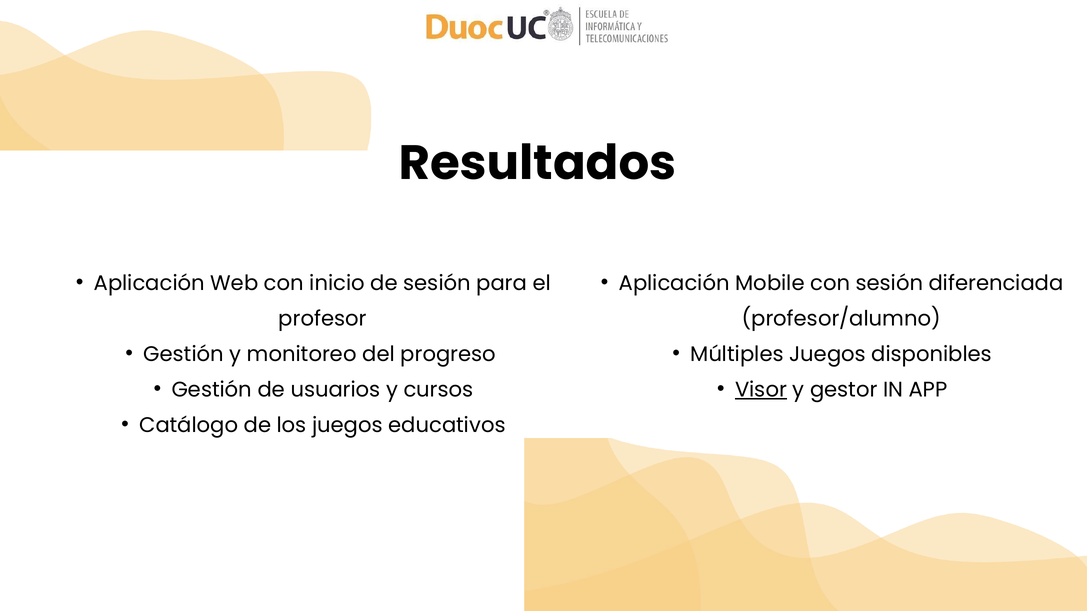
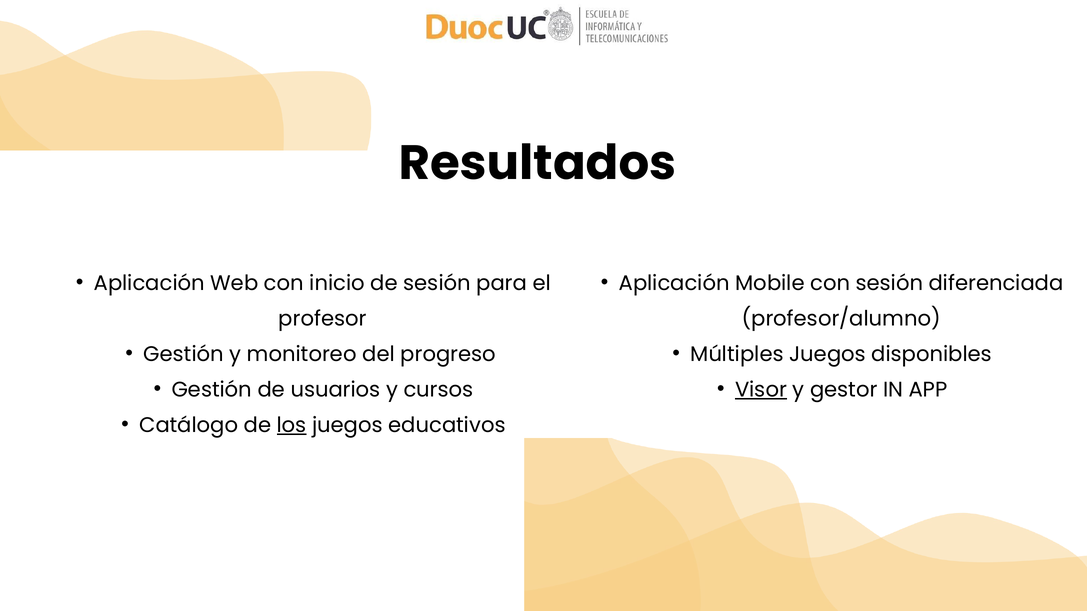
los underline: none -> present
